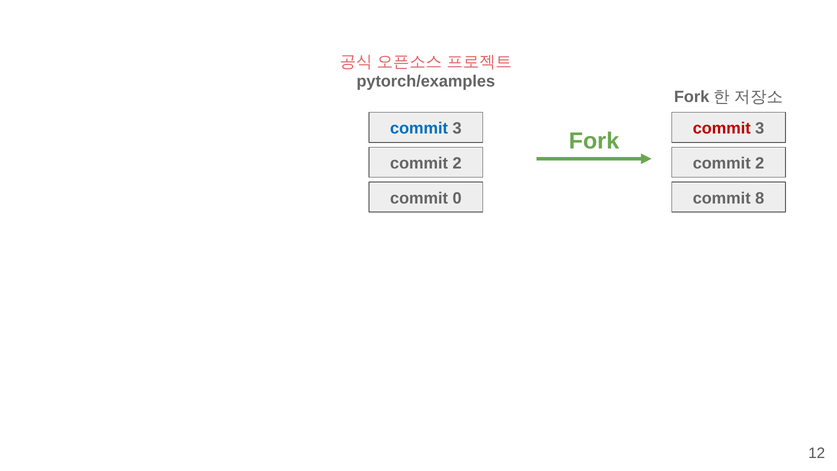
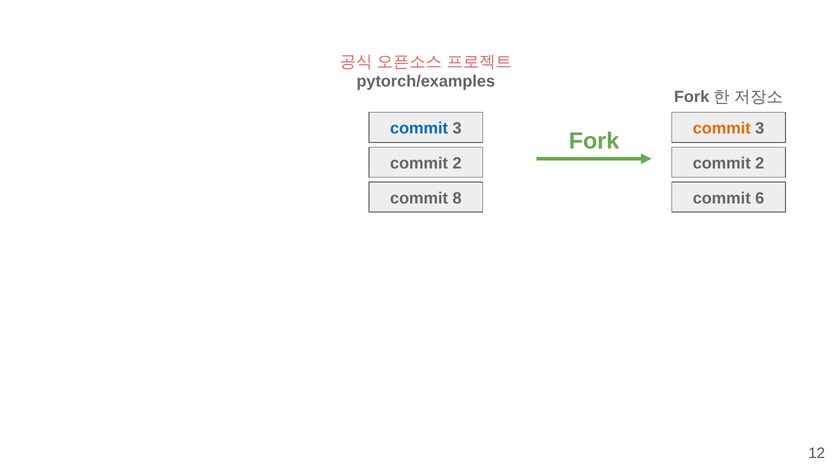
commit at (722, 128) colour: red -> orange
0: 0 -> 8
8: 8 -> 6
